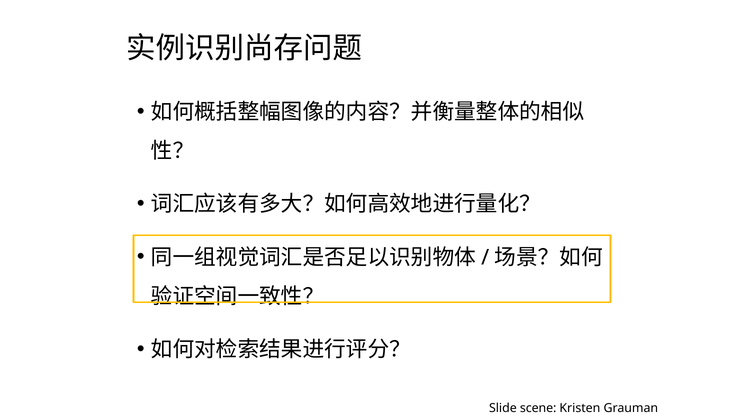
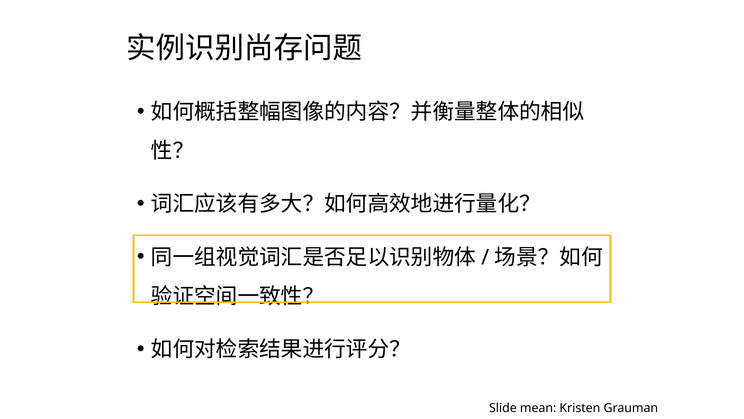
scene: scene -> mean
